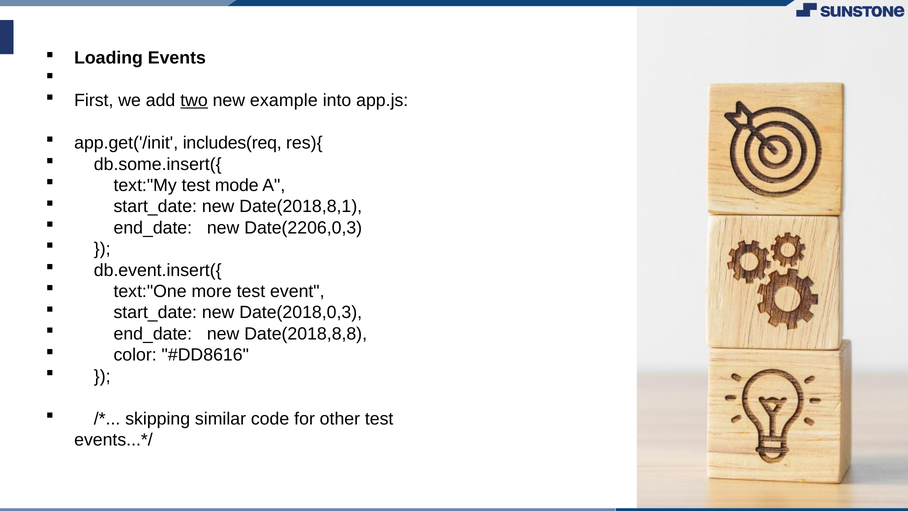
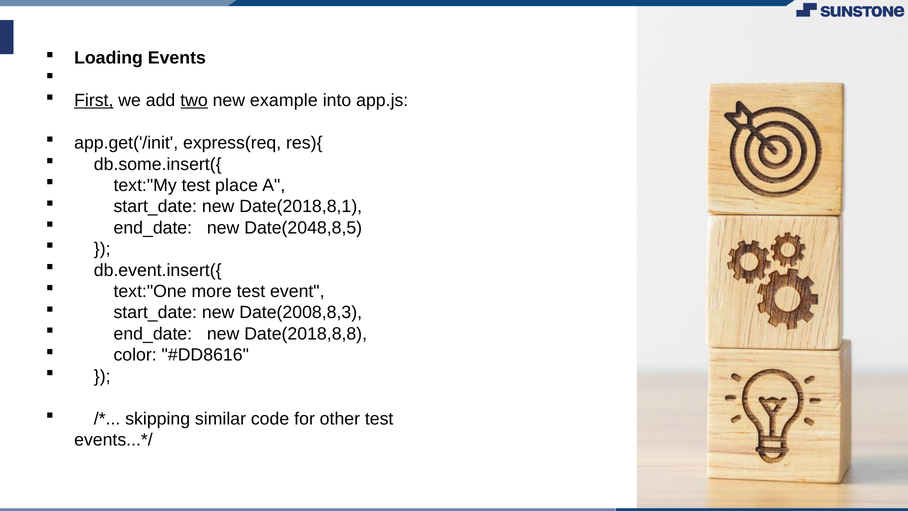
First underline: none -> present
includes(req: includes(req -> express(req
mode: mode -> place
Date(2206,0,3: Date(2206,0,3 -> Date(2048,8,5
Date(2018,0,3: Date(2018,0,3 -> Date(2008,8,3
